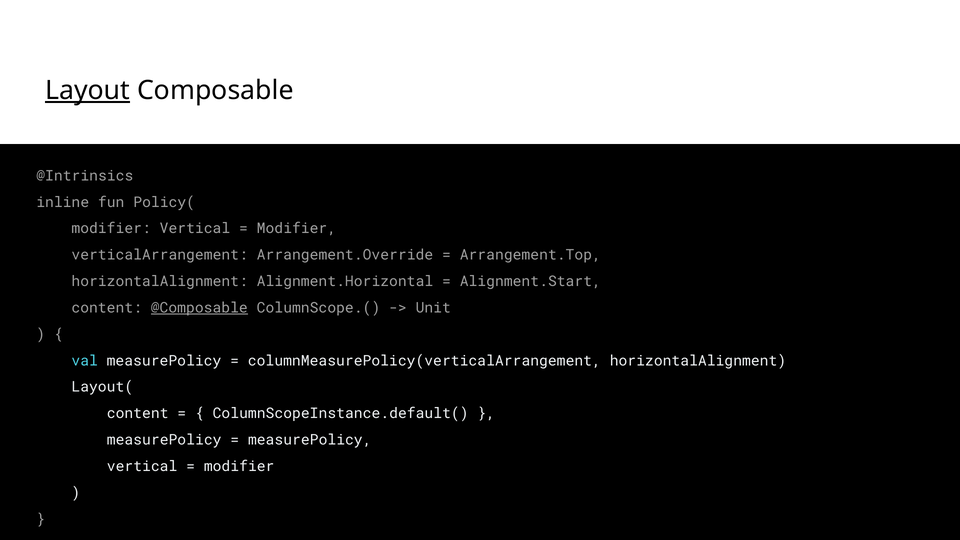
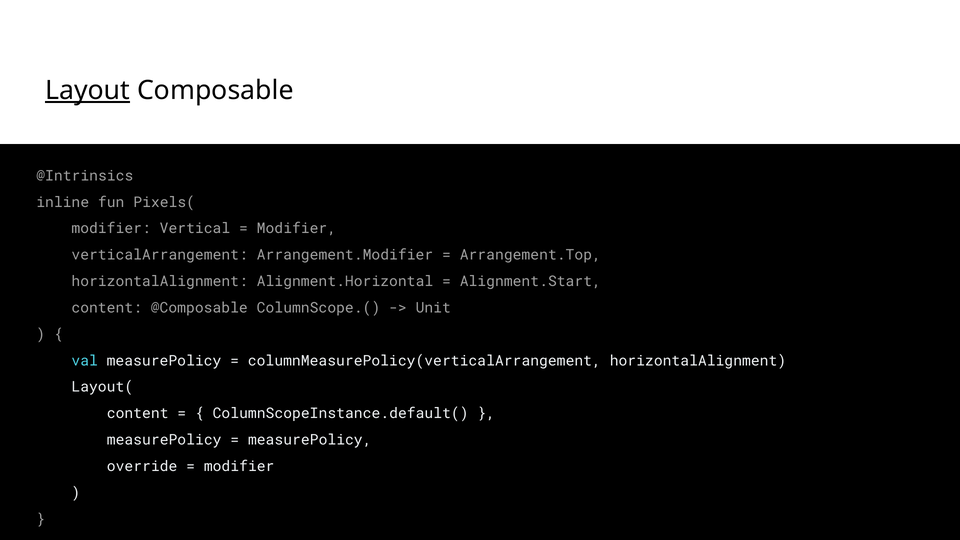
Policy(: Policy( -> Pixels(
Arrangement.Override: Arrangement.Override -> Arrangement.Modifier
@Composable underline: present -> none
vertical at (142, 466): vertical -> override
